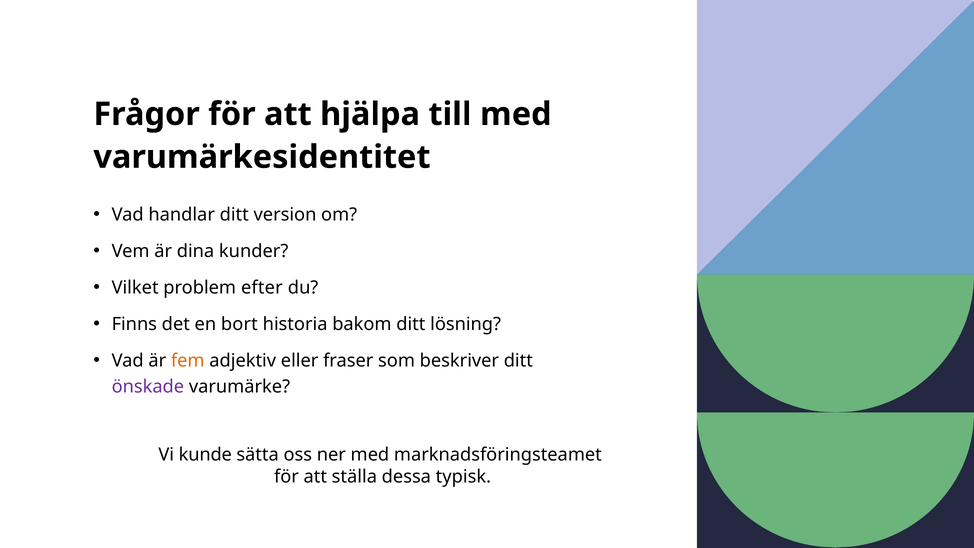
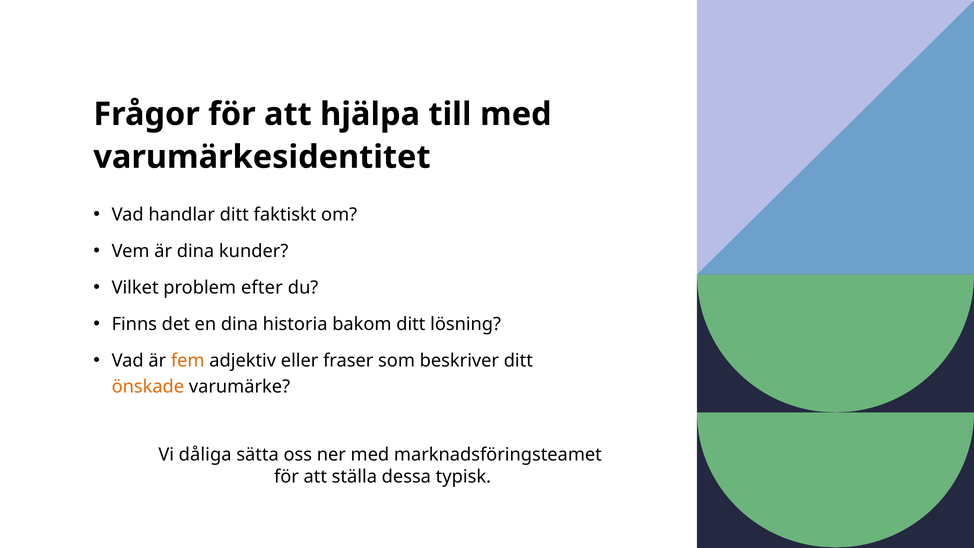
version: version -> faktiskt
en bort: bort -> dina
önskade colour: purple -> orange
kunde: kunde -> dåliga
